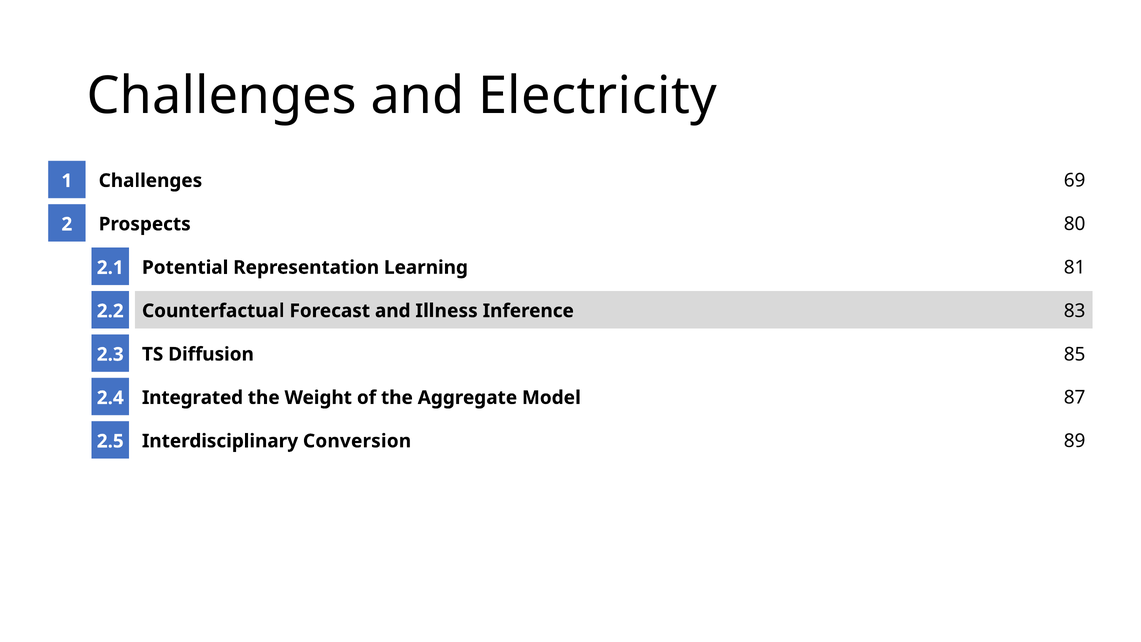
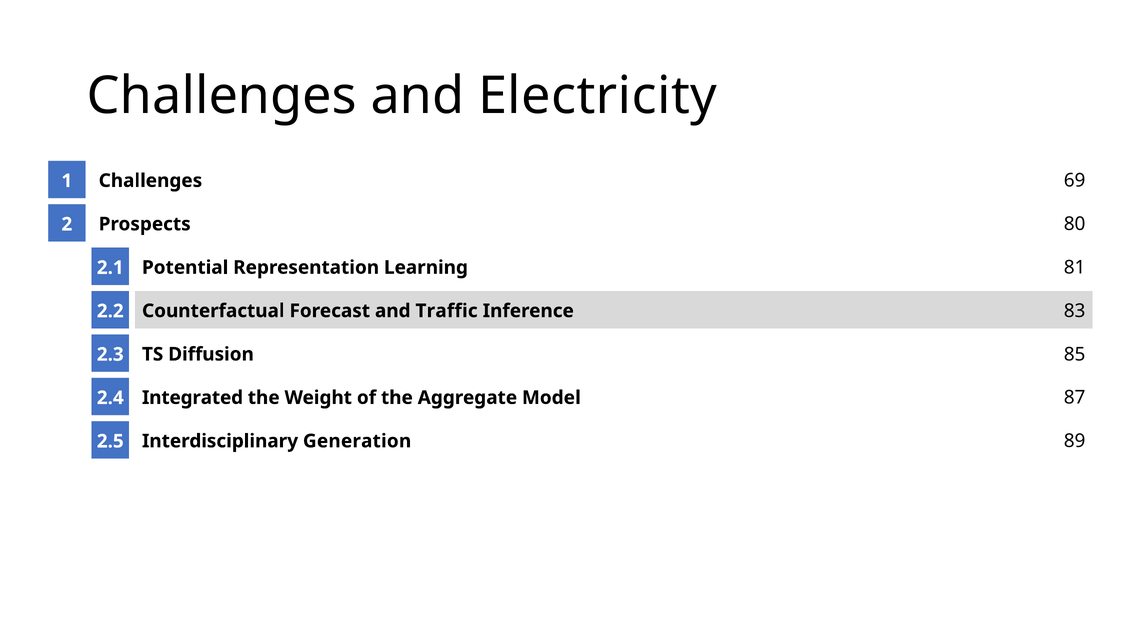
Illness: Illness -> Traffic
Conversion: Conversion -> Generation
